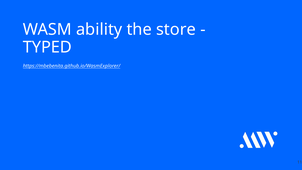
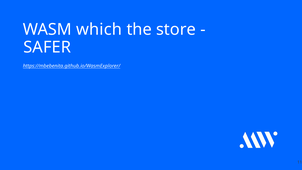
ability: ability -> which
TYPED: TYPED -> SAFER
